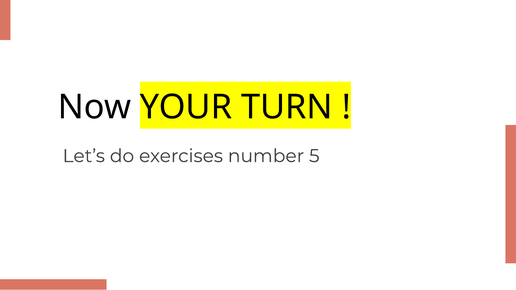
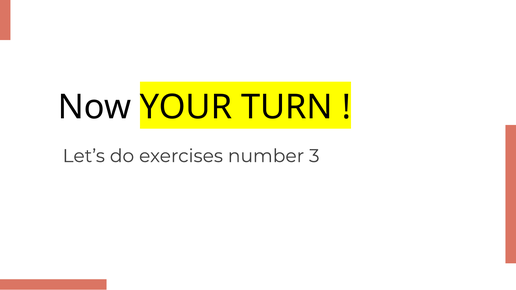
5: 5 -> 3
